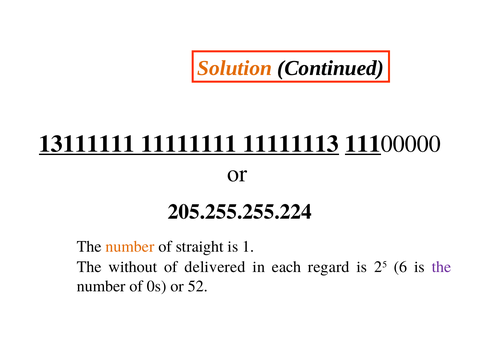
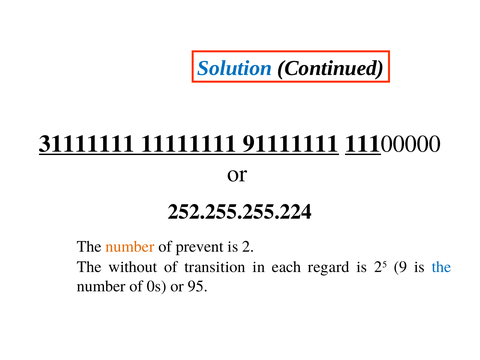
Solution colour: orange -> blue
13111111: 13111111 -> 31111111
11111113: 11111113 -> 91111111
205.255.255.224: 205.255.255.224 -> 252.255.255.224
straight: straight -> prevent
1: 1 -> 2
delivered: delivered -> transition
6: 6 -> 9
the at (441, 267) colour: purple -> blue
52: 52 -> 95
